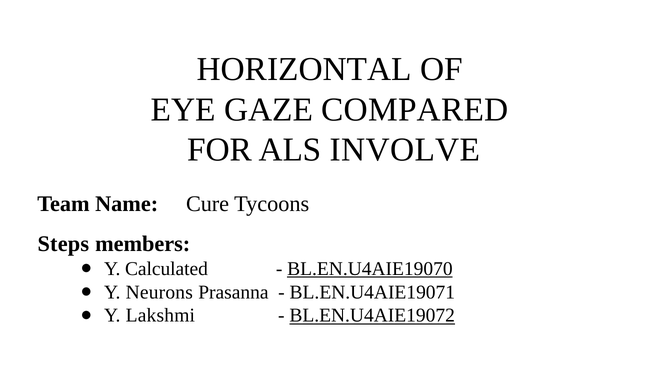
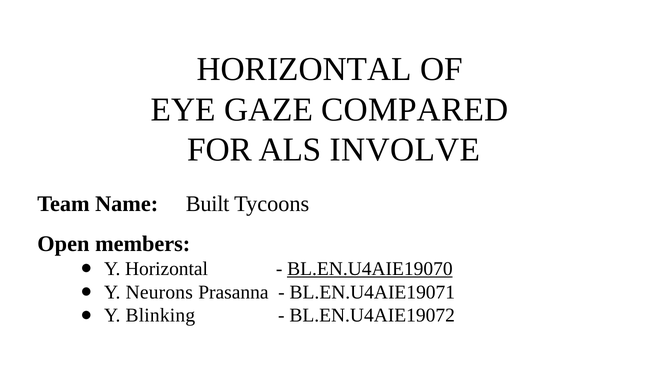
Cure: Cure -> Built
Steps: Steps -> Open
Y Calculated: Calculated -> Horizontal
Lakshmi: Lakshmi -> Blinking
BL.EN.U4AIE19072 underline: present -> none
